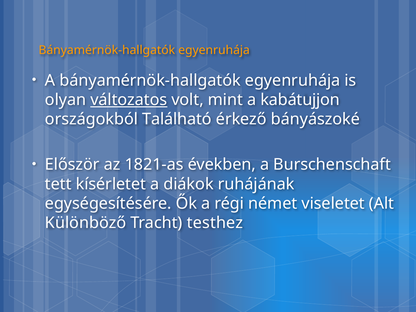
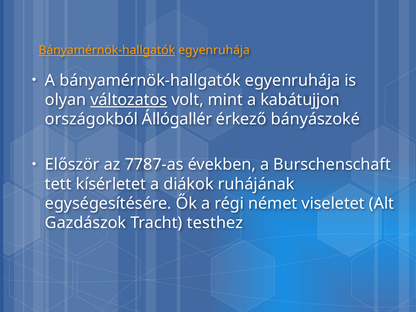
Bányamérnök-hallgatók at (107, 50) underline: none -> present
Található: Található -> Állógallér
1821-as: 1821-as -> 7787-as
Különböző: Különböző -> Gazdászok
